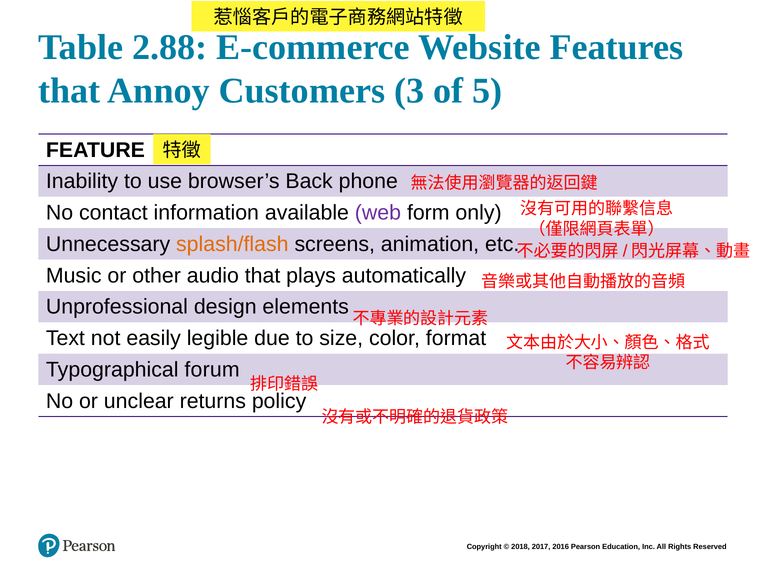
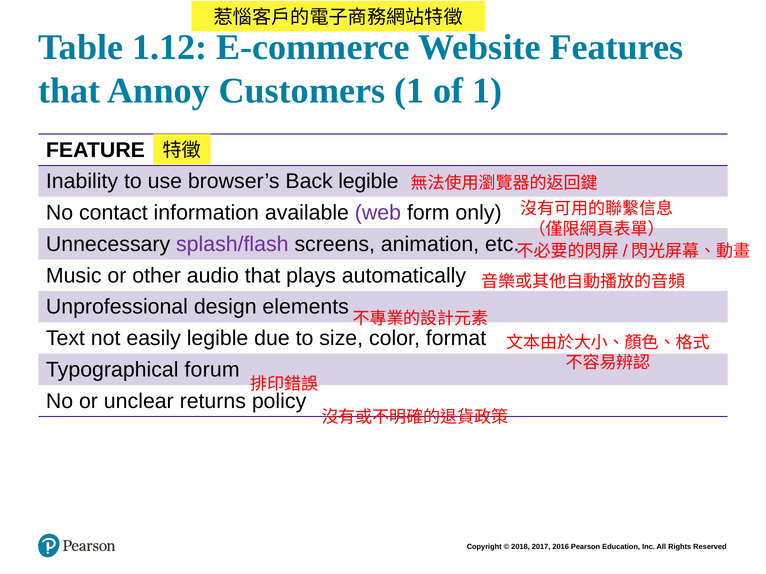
2.88: 2.88 -> 1.12
Customers 3: 3 -> 1
of 5: 5 -> 1
Back phone: phone -> legible
splash/flash colour: orange -> purple
